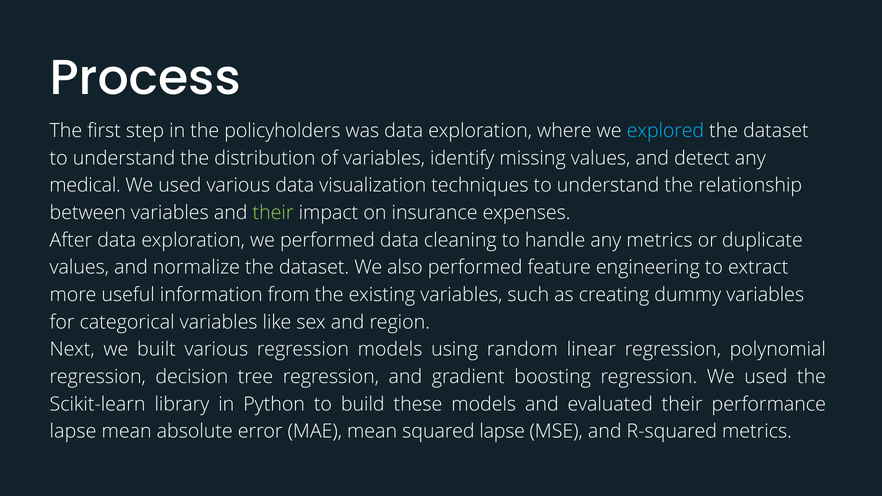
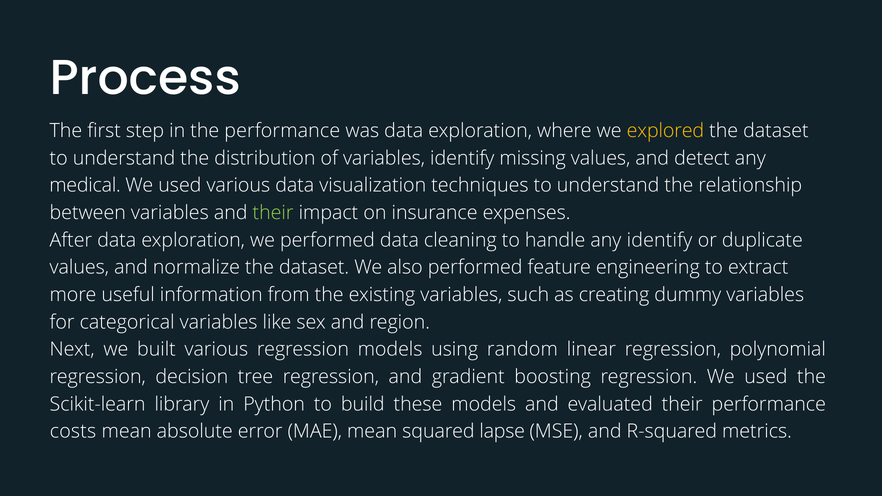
the policyholders: policyholders -> performance
explored colour: light blue -> yellow
any metrics: metrics -> identify
lapse at (73, 431): lapse -> costs
